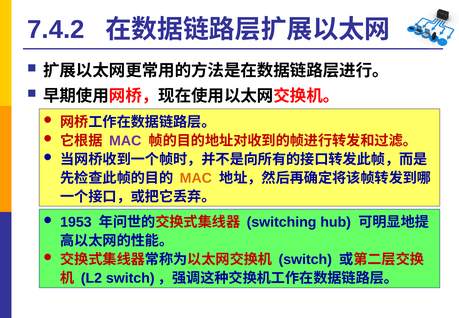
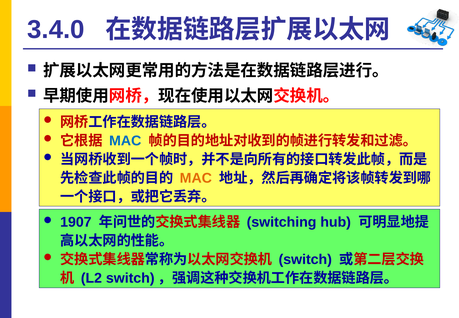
7.4.2: 7.4.2 -> 3.4.0
MAC at (125, 141) colour: purple -> blue
1953: 1953 -> 1907
